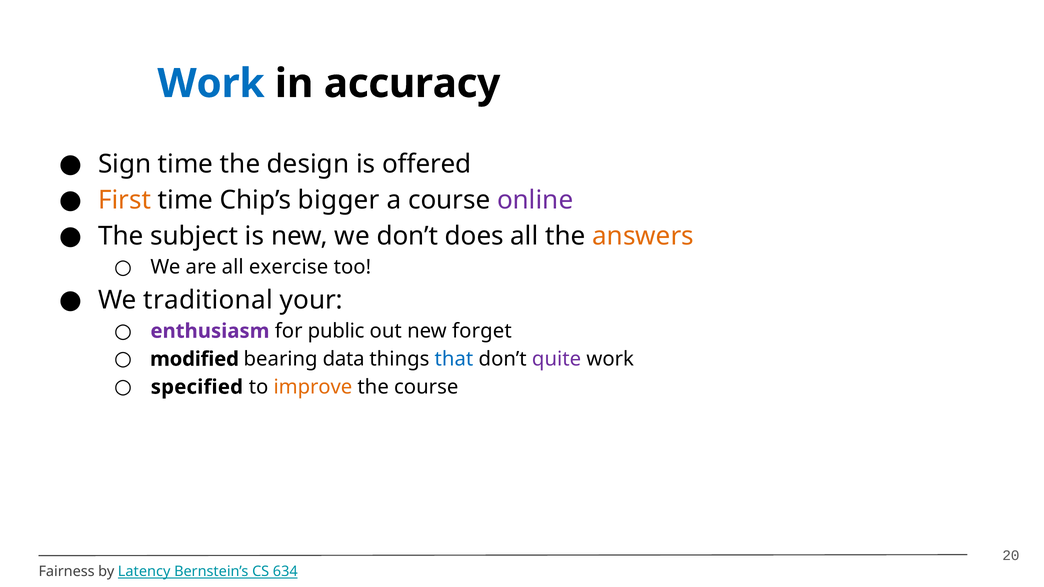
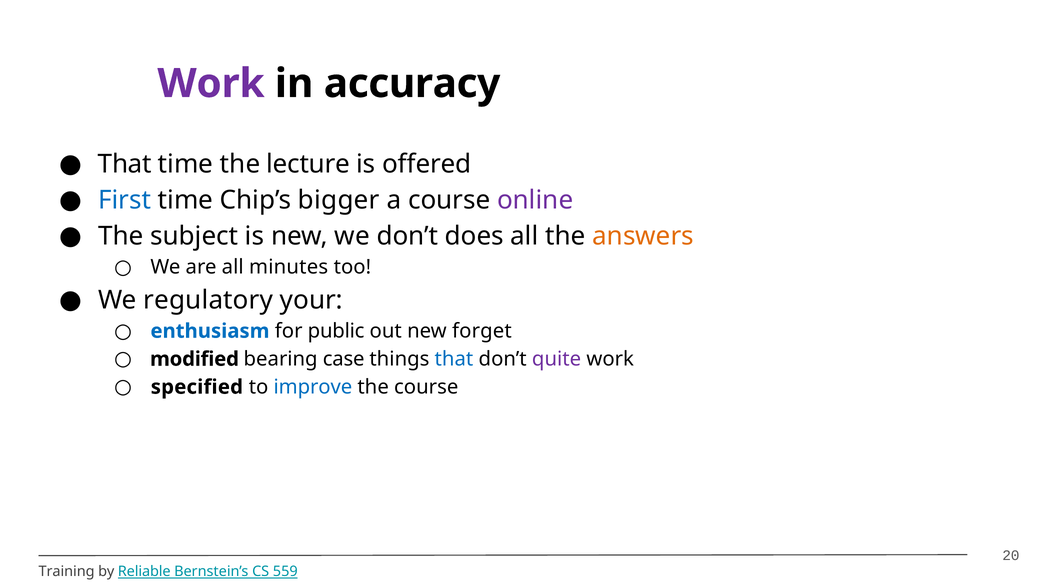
Work at (211, 84) colour: blue -> purple
Sign at (125, 164): Sign -> That
design: design -> lecture
First colour: orange -> blue
exercise: exercise -> minutes
traditional: traditional -> regulatory
enthusiasm colour: purple -> blue
data: data -> case
improve colour: orange -> blue
Fairness: Fairness -> Training
Latency: Latency -> Reliable
634: 634 -> 559
